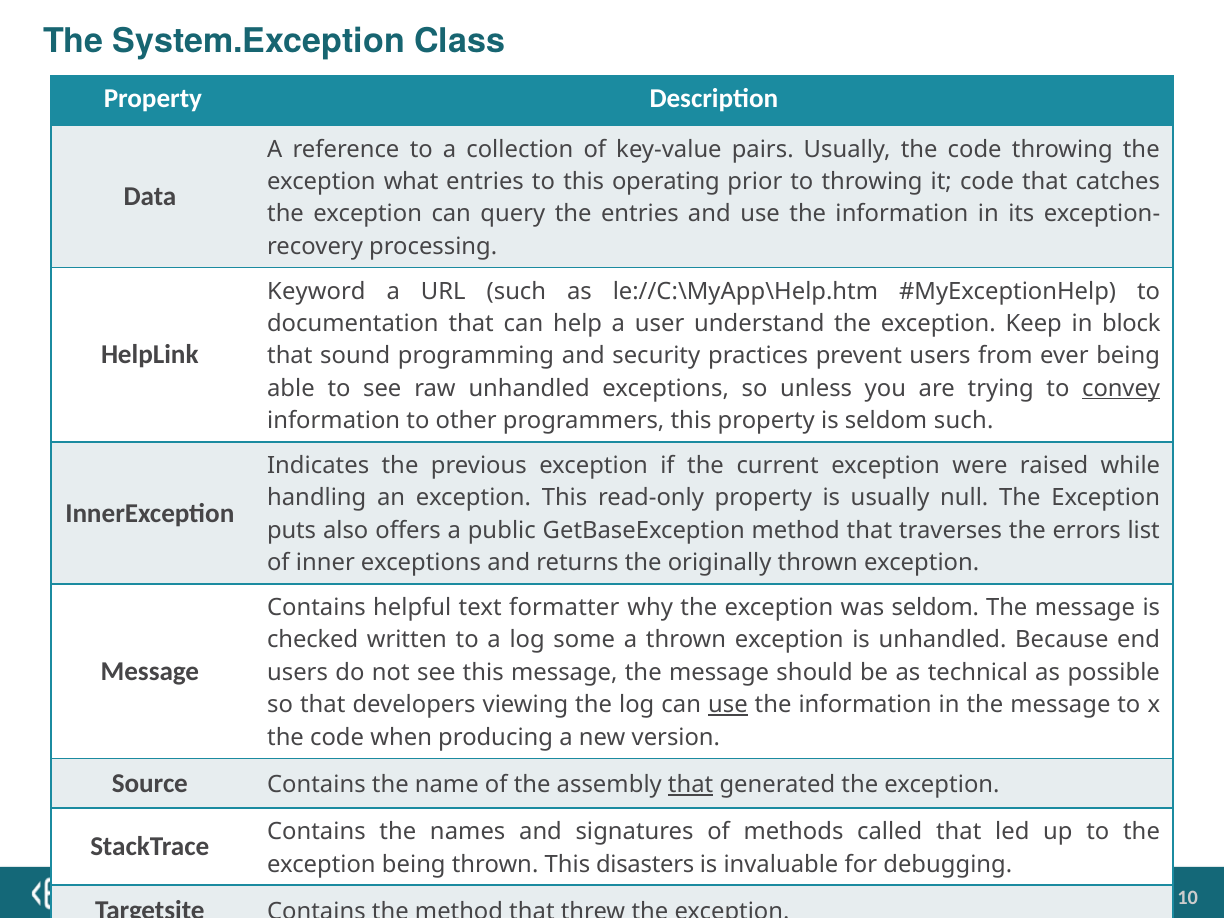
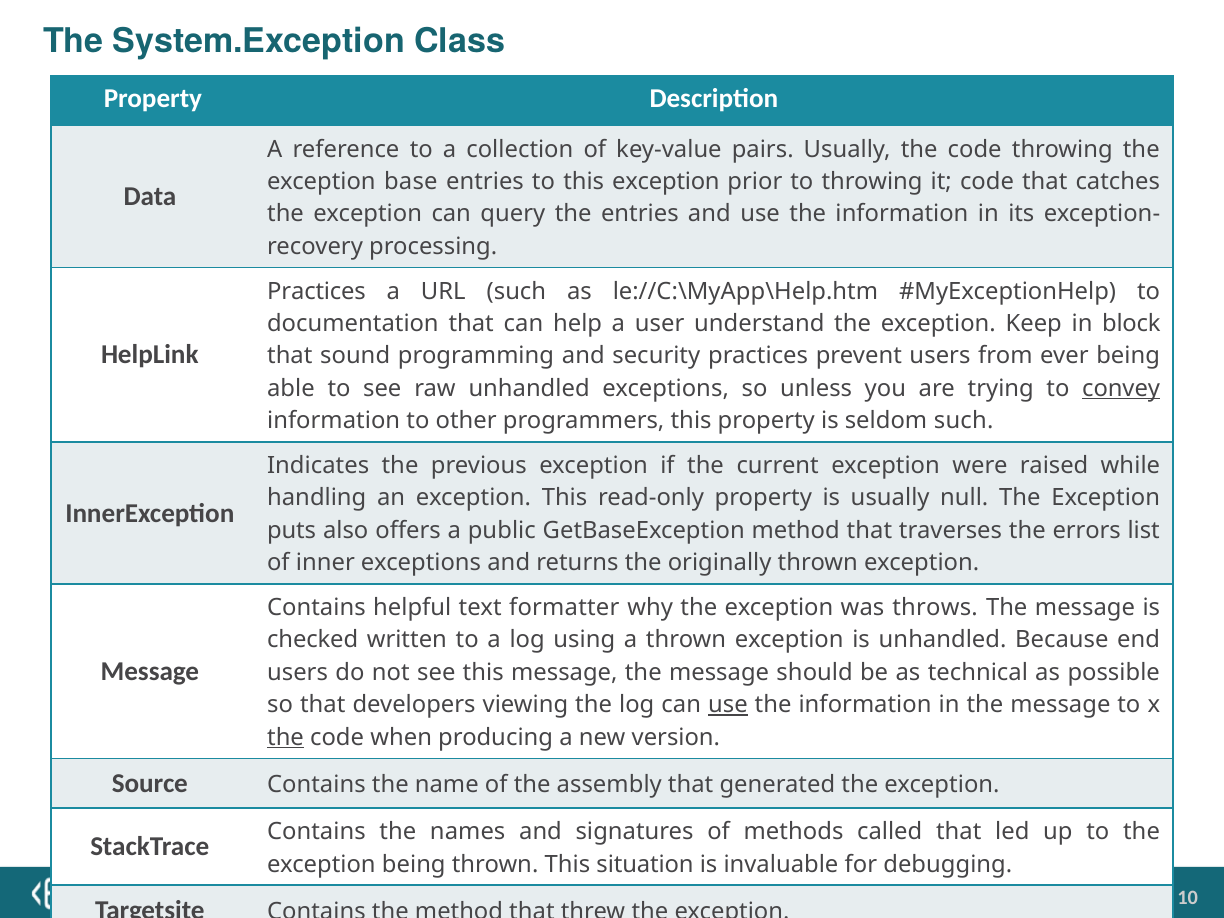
what: what -> base
this operating: operating -> exception
Keyword at (316, 291): Keyword -> Practices
was seldom: seldom -> throws
some: some -> using
the at (286, 737) underline: none -> present
that at (691, 785) underline: present -> none
disasters: disasters -> situation
